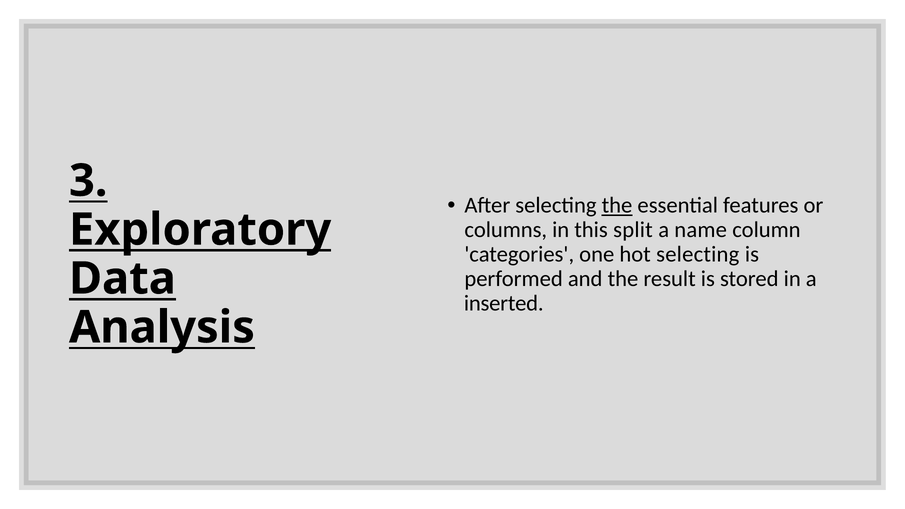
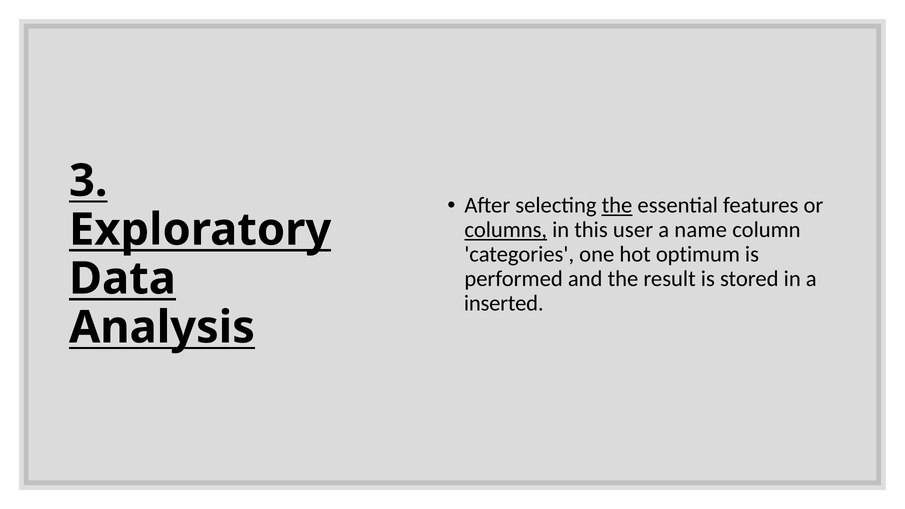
columns underline: none -> present
split: split -> user
hot selecting: selecting -> optimum
